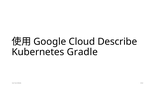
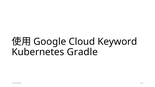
Describe: Describe -> Keyword
